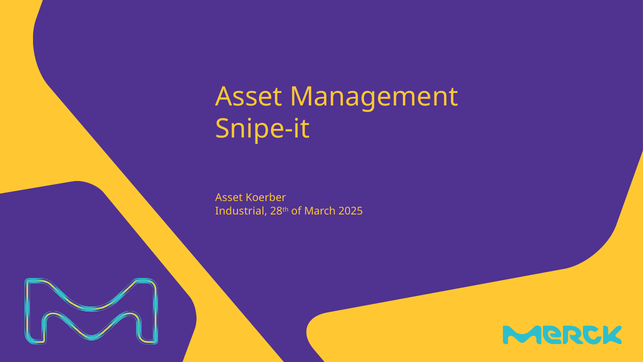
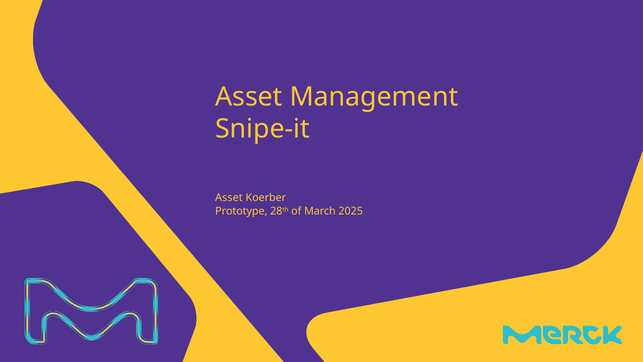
Industrial: Industrial -> Prototype
